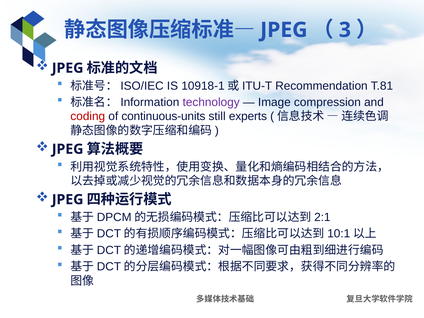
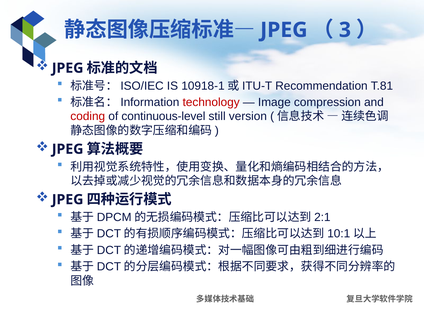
technology colour: purple -> red
continuous-units: continuous-units -> continuous-level
experts: experts -> version
